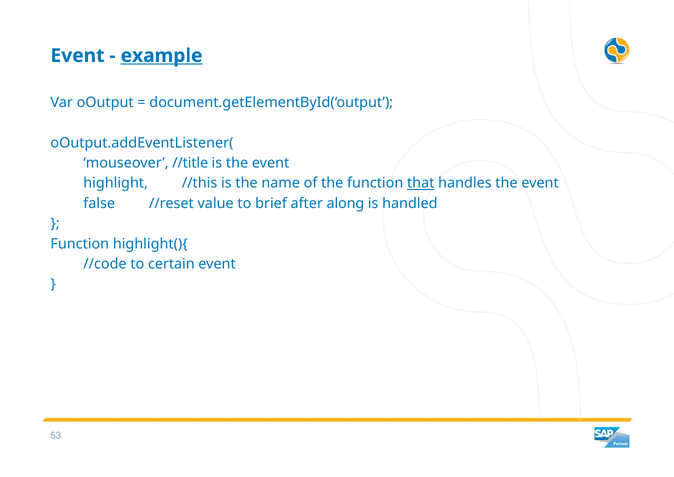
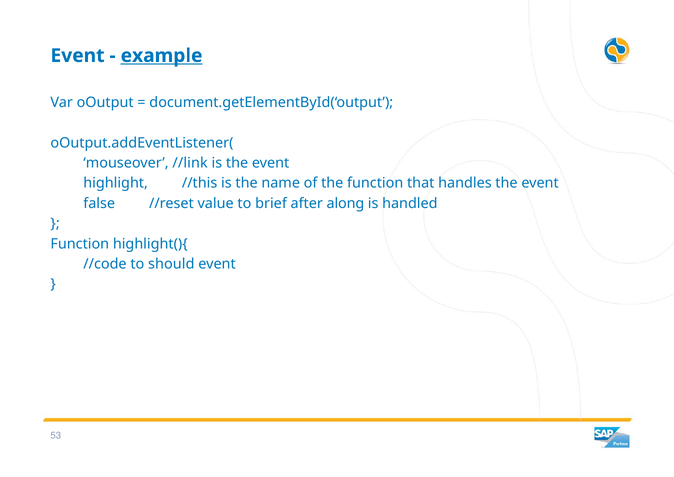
//title: //title -> //link
that underline: present -> none
certain: certain -> should
